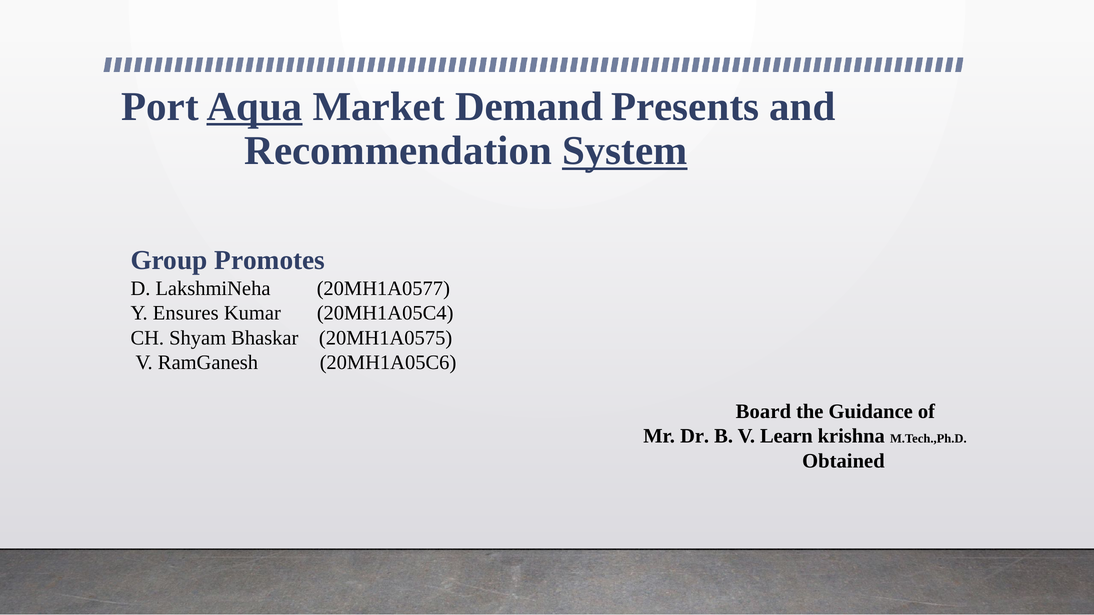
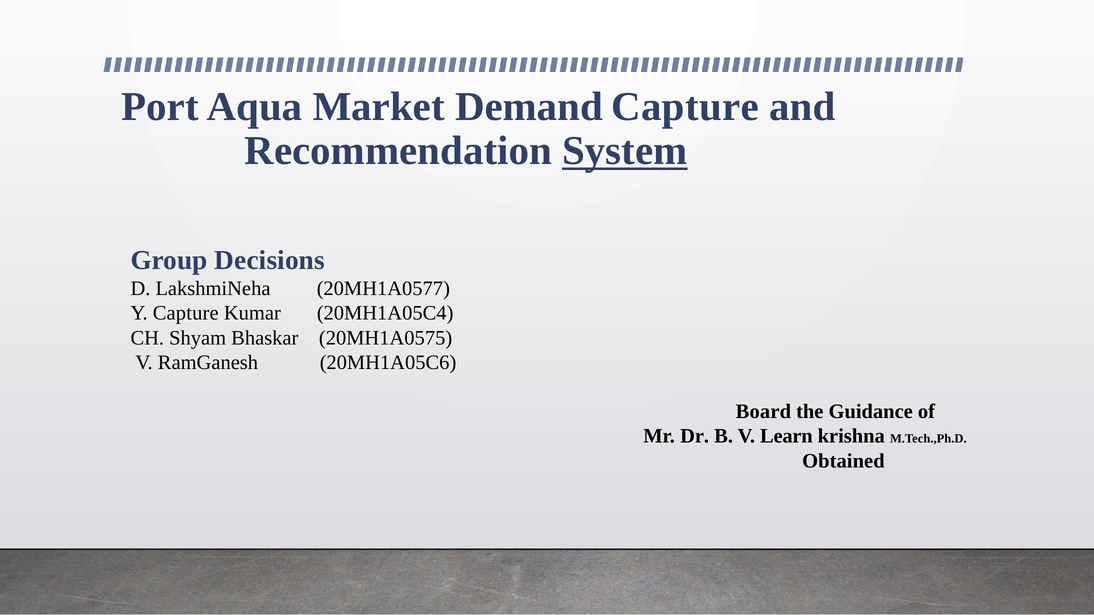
Aqua underline: present -> none
Demand Presents: Presents -> Capture
Promotes: Promotes -> Decisions
Y Ensures: Ensures -> Capture
